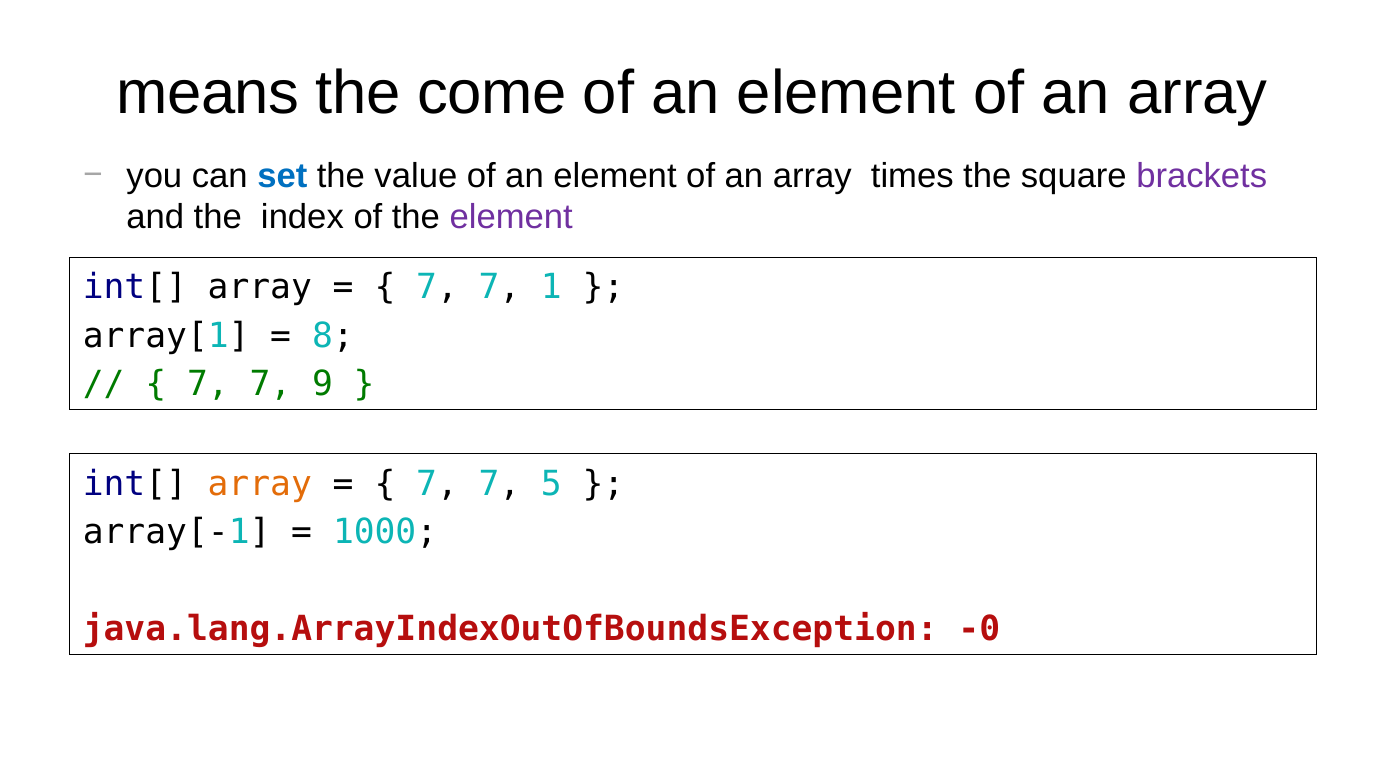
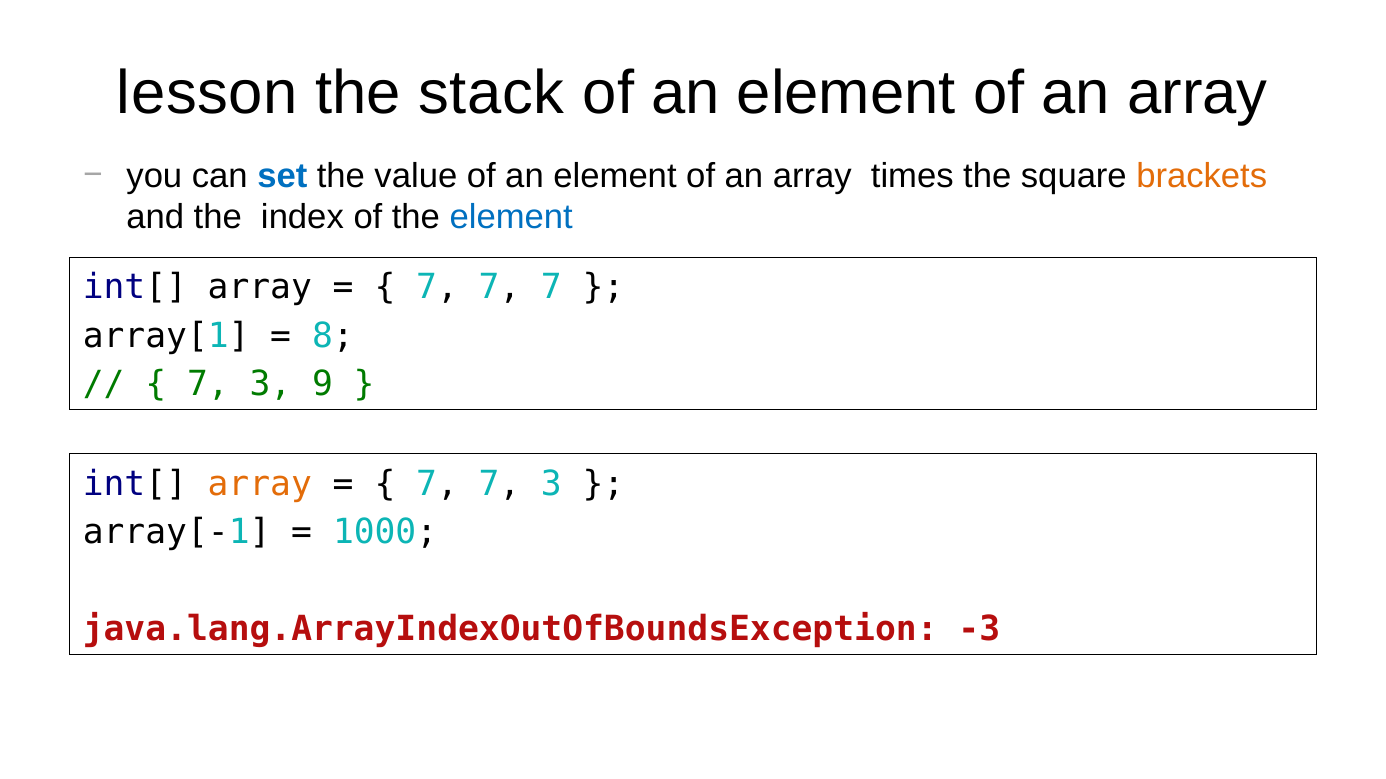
means: means -> lesson
come: come -> stack
brackets colour: purple -> orange
element at (511, 218) colour: purple -> blue
7 7 1: 1 -> 7
7 at (270, 385): 7 -> 3
7 7 5: 5 -> 3
-0: -0 -> -3
